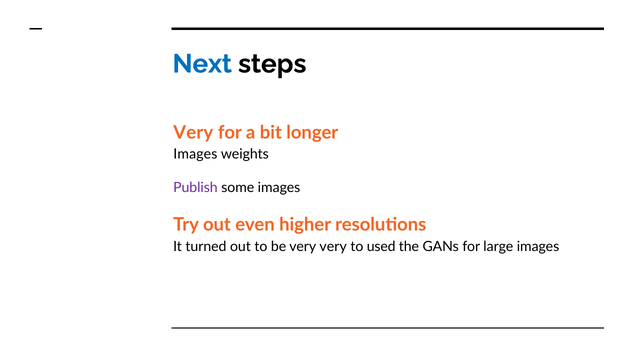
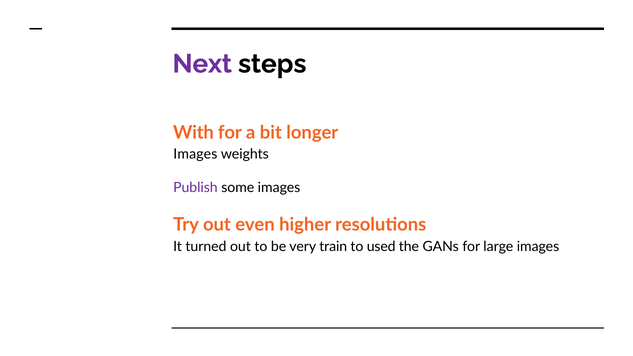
Next colour: blue -> purple
Very at (193, 132): Very -> With
very very: very -> train
